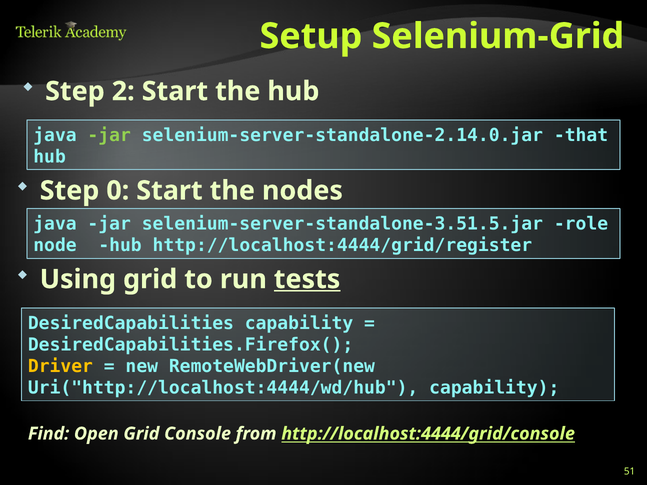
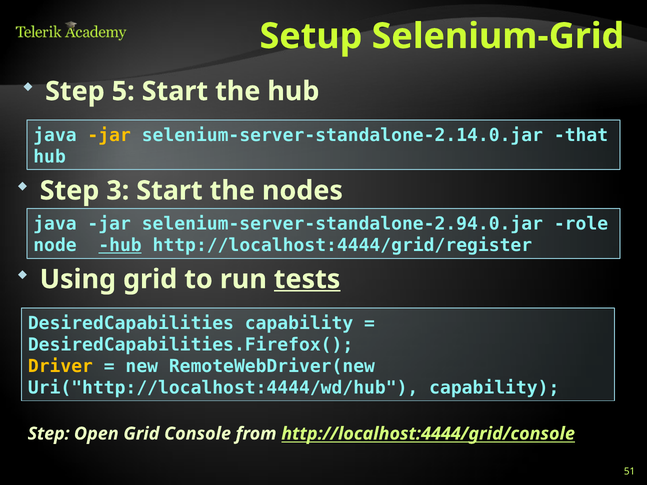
2: 2 -> 5
jar at (109, 135) colour: light green -> yellow
0: 0 -> 3
selenium-server-standalone-3.51.5.jar: selenium-server-standalone-3.51.5.jar -> selenium-server-standalone-2.94.0.jar
hub at (120, 246) underline: none -> present
Find at (49, 434): Find -> Step
